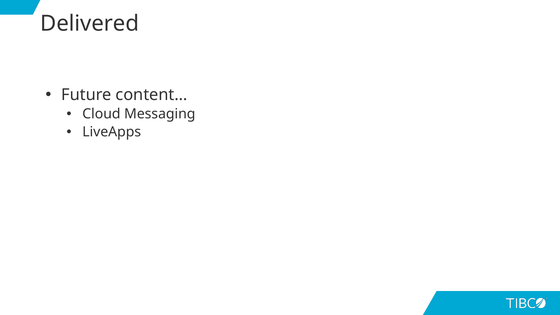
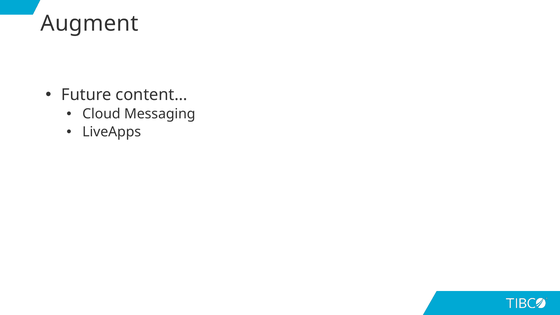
Delivered: Delivered -> Augment
